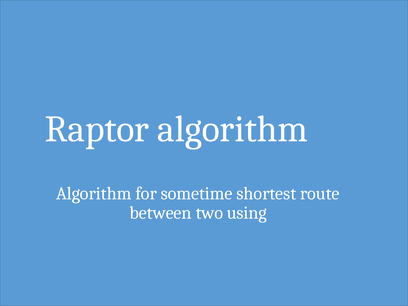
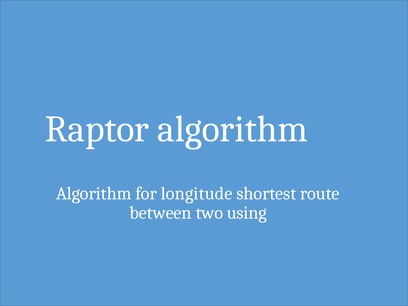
sometime: sometime -> longitude
